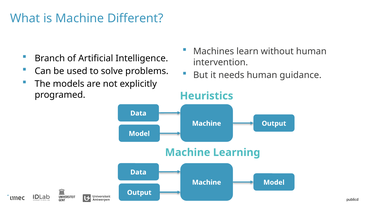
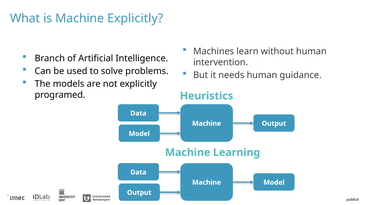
Machine Different: Different -> Explicitly
